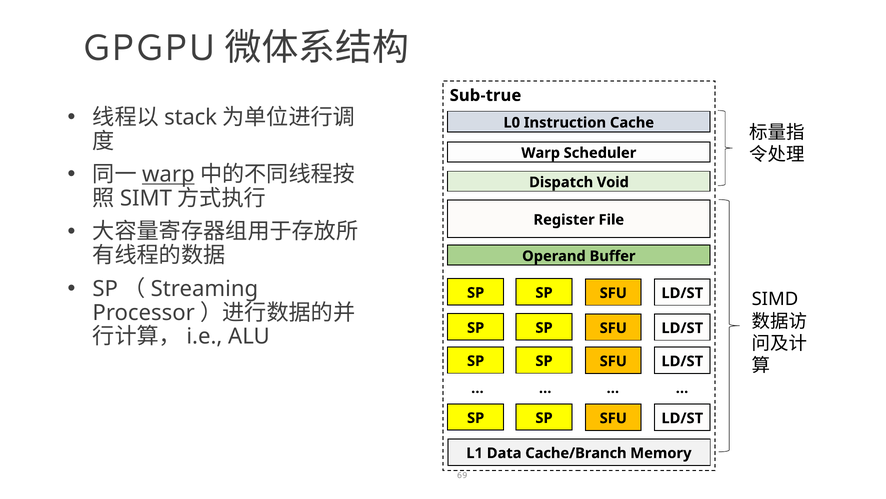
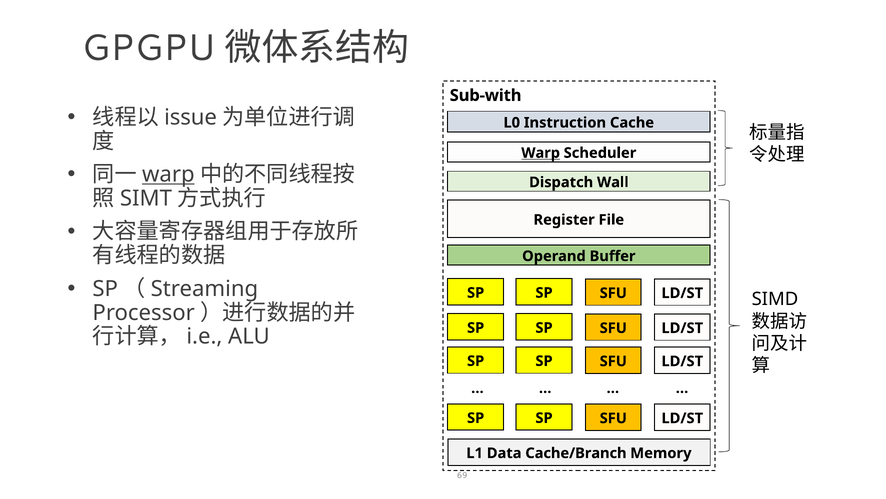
Sub-true: Sub-true -> Sub-with
stack: stack -> issue
Warp at (541, 153) underline: none -> present
Void: Void -> Wall
